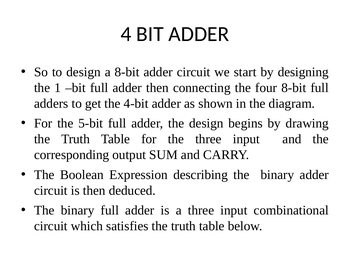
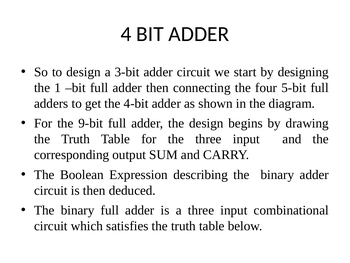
a 8-bit: 8-bit -> 3-bit
four 8-bit: 8-bit -> 5-bit
5-bit: 5-bit -> 9-bit
